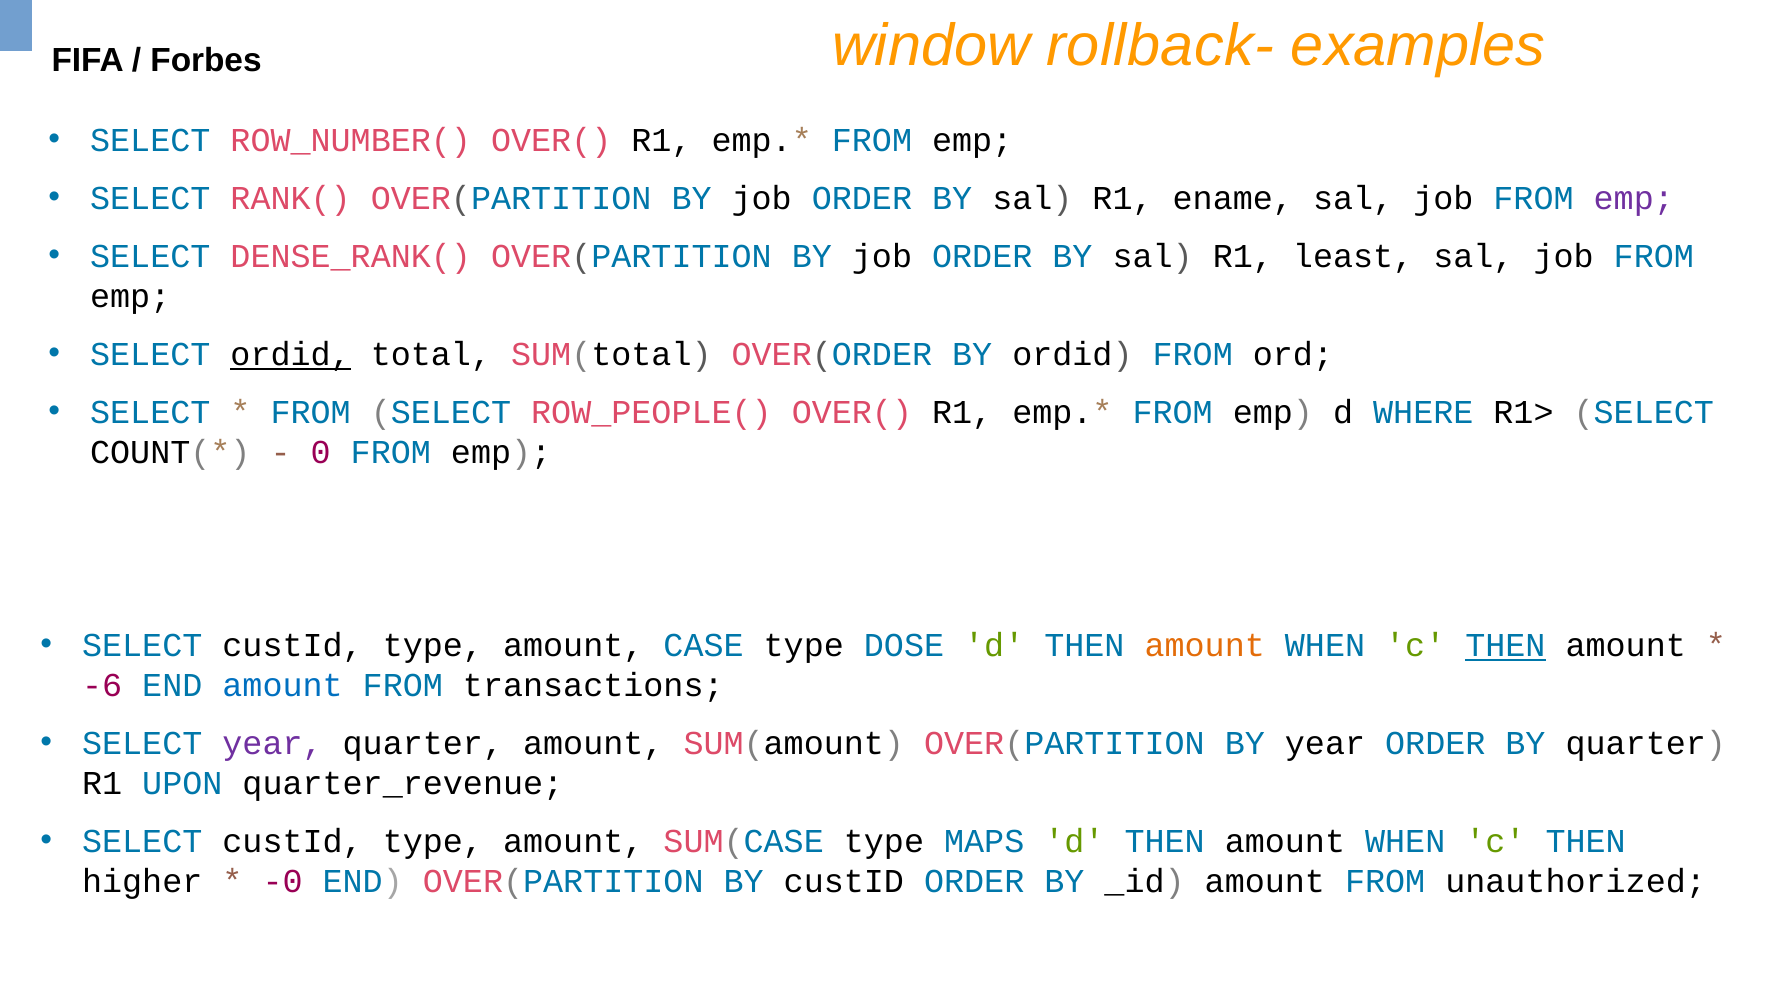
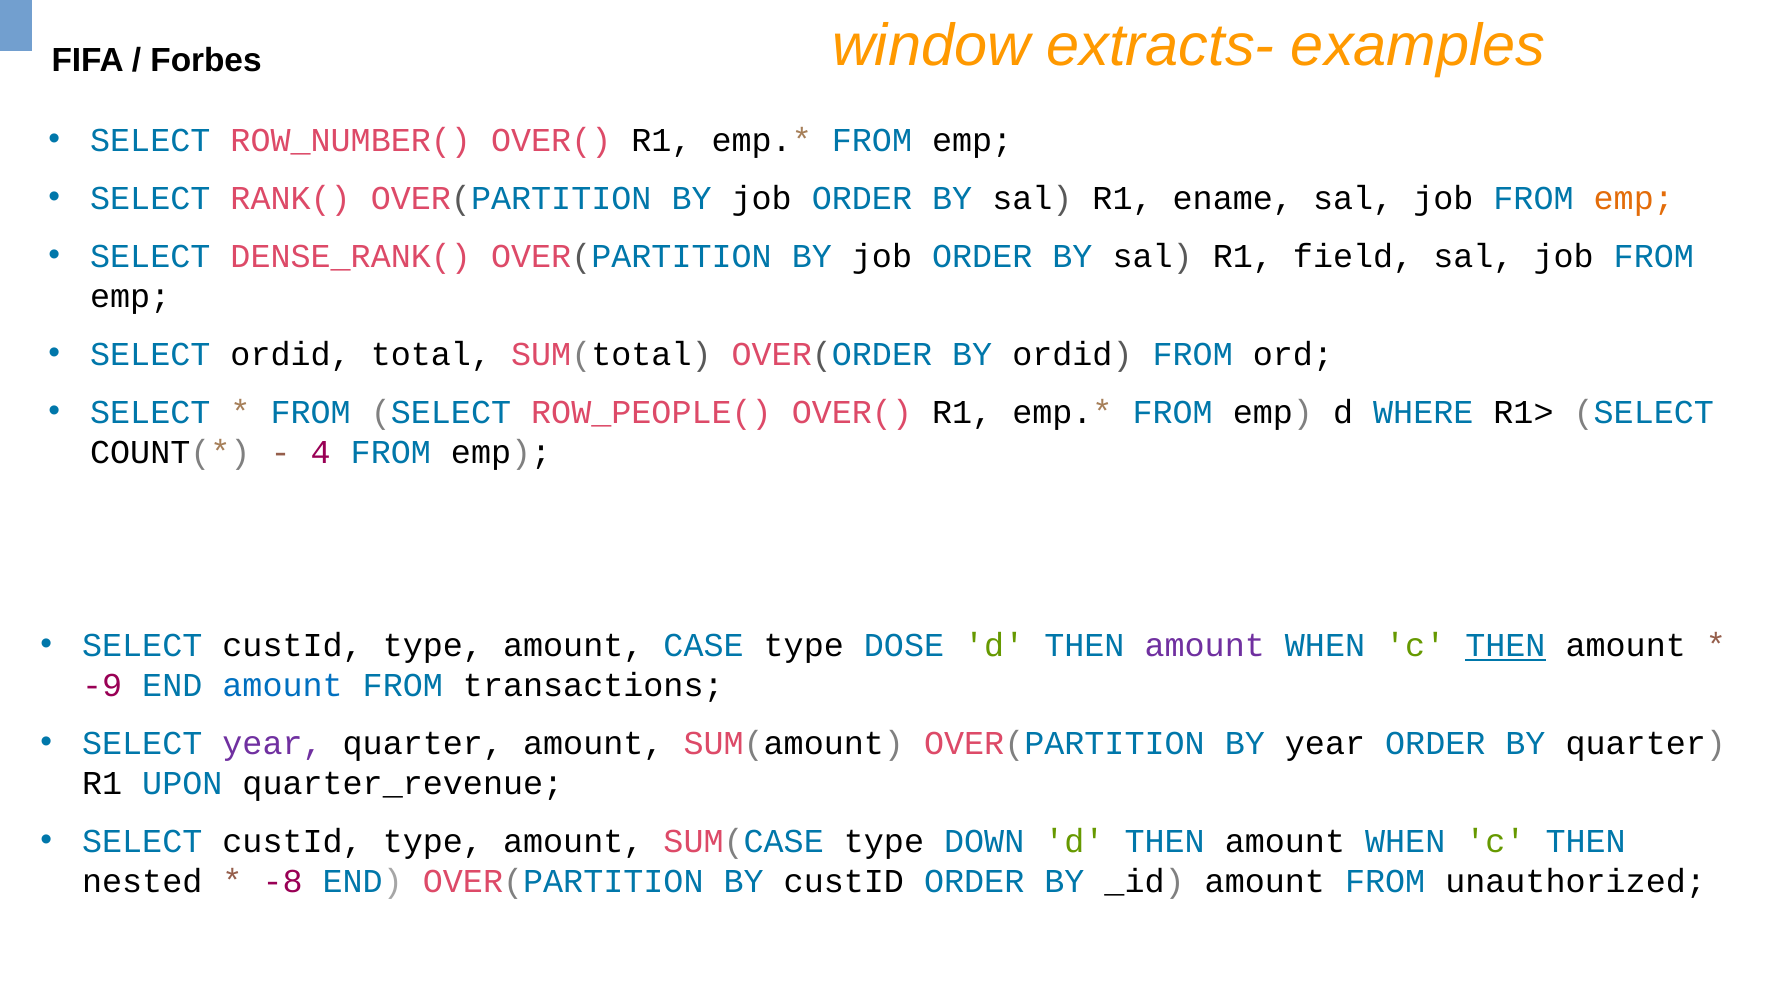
rollback-: rollback- -> extracts-
emp at (1634, 199) colour: purple -> orange
least: least -> field
ordid at (291, 354) underline: present -> none
0: 0 -> 4
amount at (1205, 646) colour: orange -> purple
-6: -6 -> -9
MAPS: MAPS -> DOWN
higher: higher -> nested
-0: -0 -> -8
